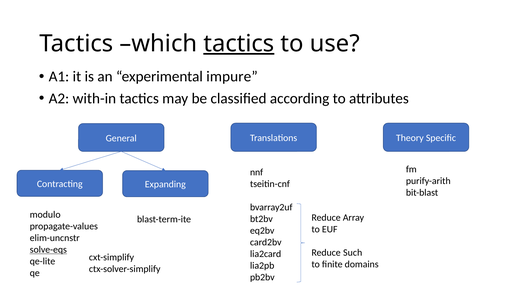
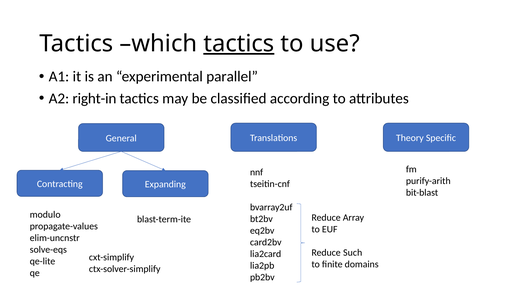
impure: impure -> parallel
with-in: with-in -> right-in
solve-eqs underline: present -> none
